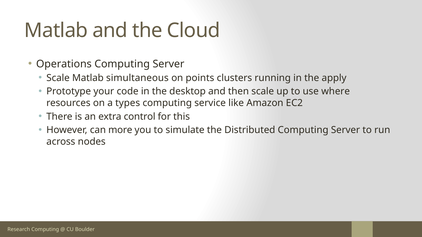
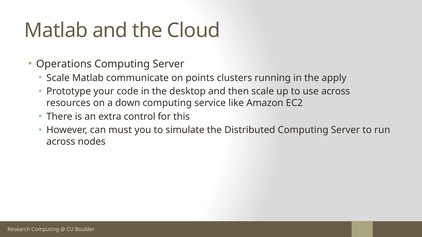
simultaneous: simultaneous -> communicate
use where: where -> across
types: types -> down
more: more -> must
